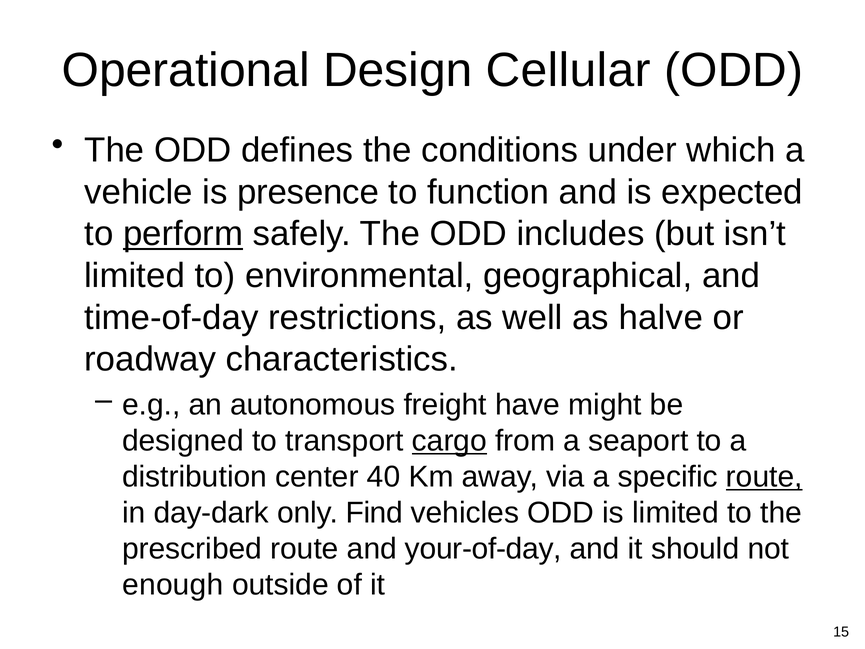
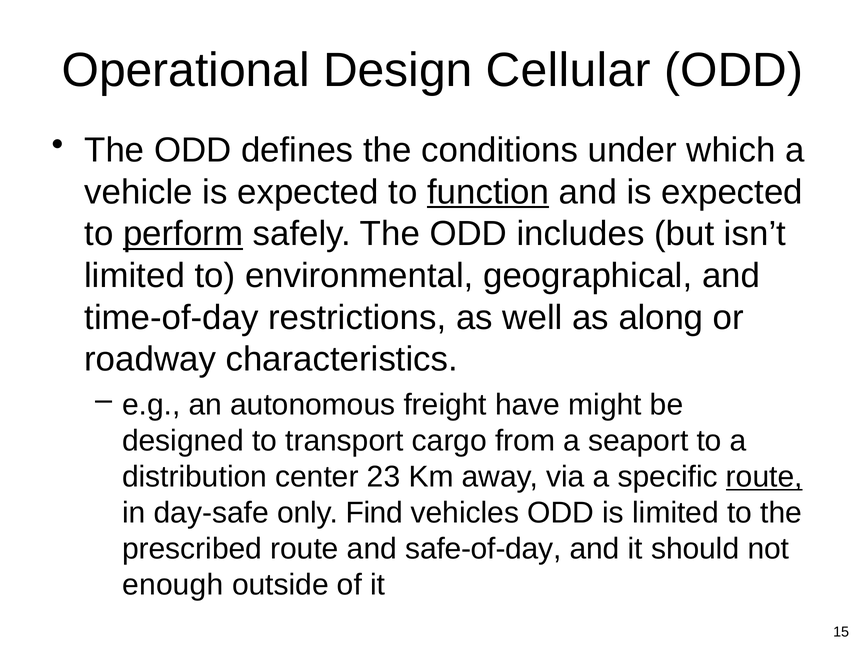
vehicle is presence: presence -> expected
function underline: none -> present
halve: halve -> along
cargo underline: present -> none
40: 40 -> 23
day-dark: day-dark -> day-safe
your-of-day: your-of-day -> safe-of-day
